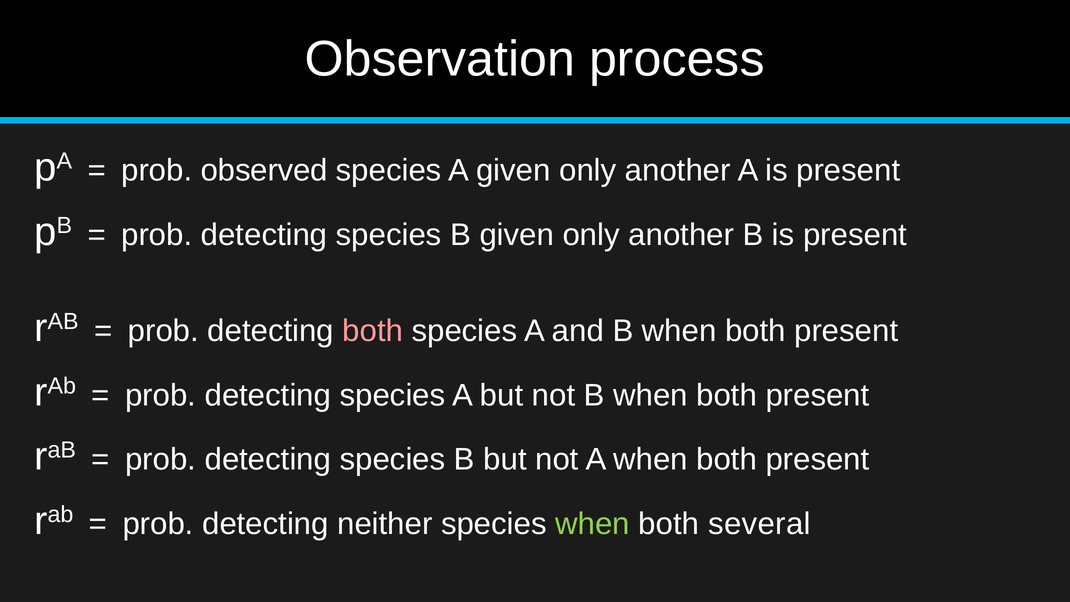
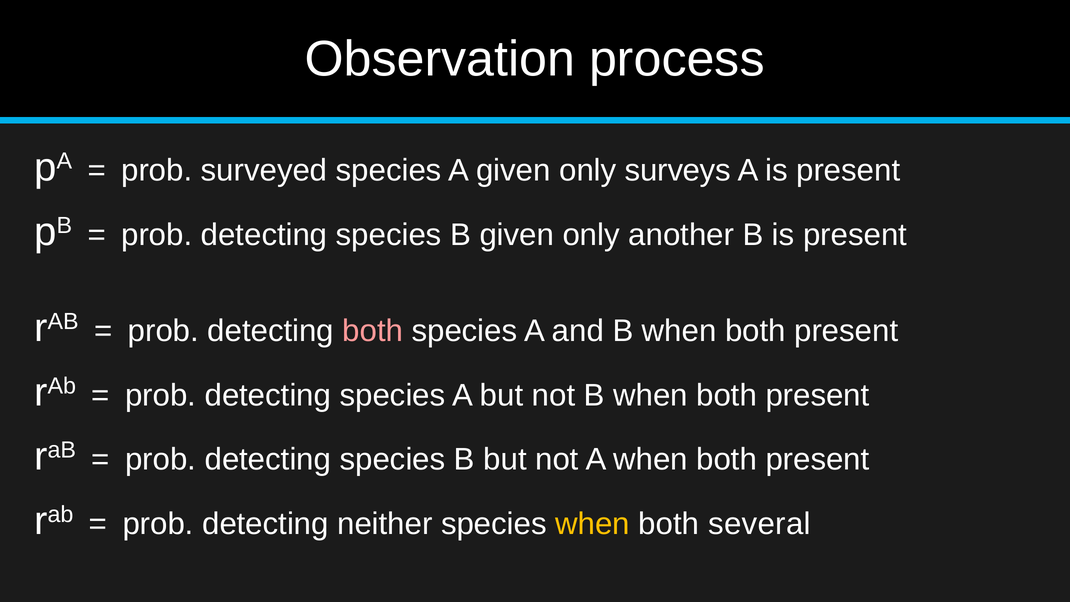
observed: observed -> surveyed
A given only another: another -> surveys
when at (593, 524) colour: light green -> yellow
